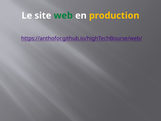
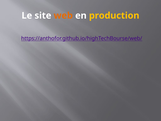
web colour: green -> orange
